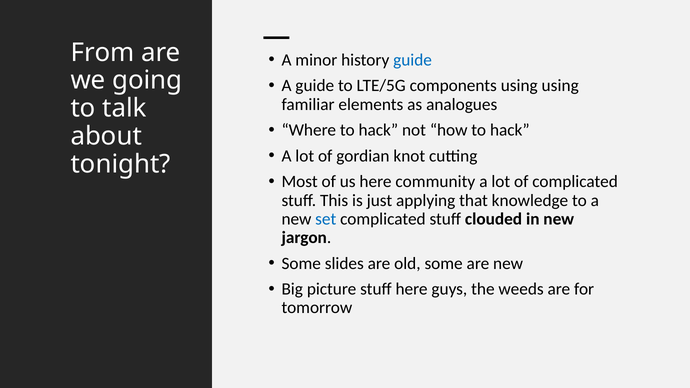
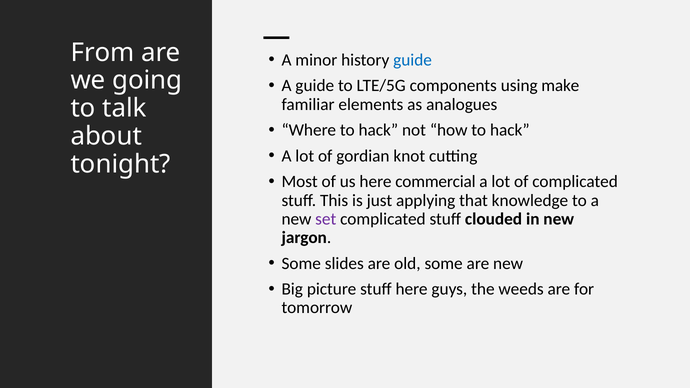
using using: using -> make
community: community -> commercial
set colour: blue -> purple
